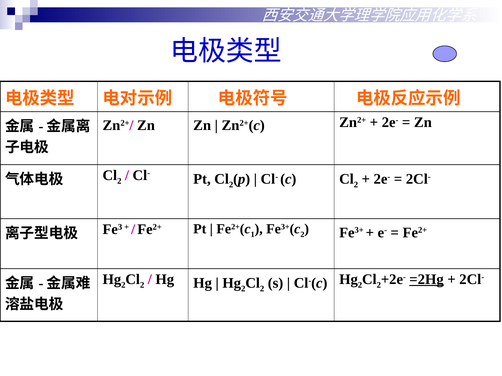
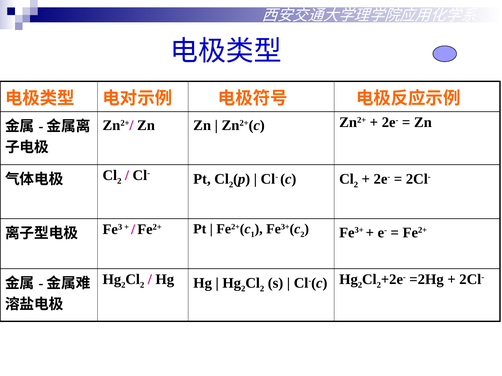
=2Hg underline: present -> none
